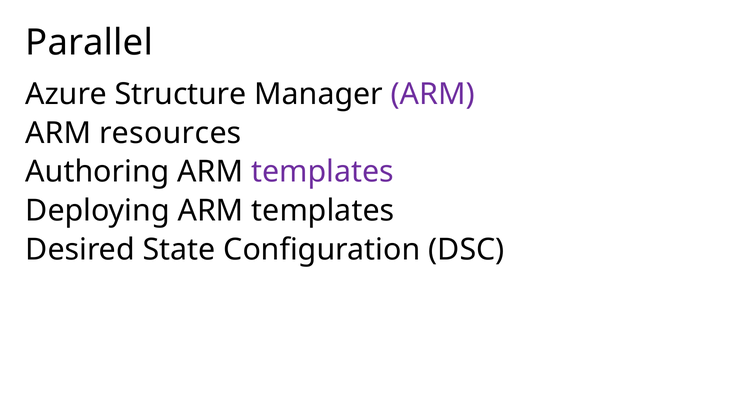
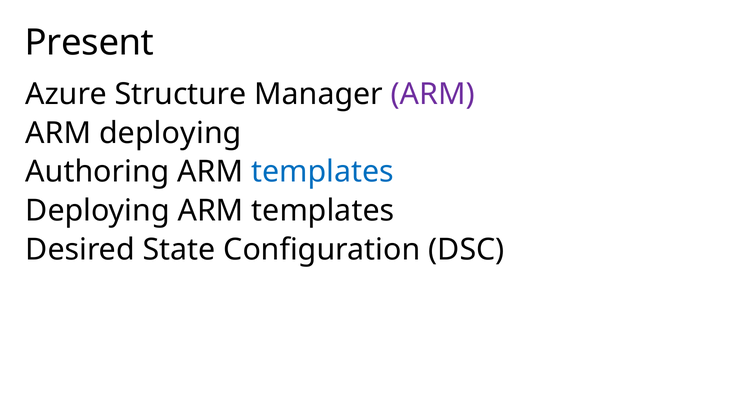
Parallel: Parallel -> Present
ARM resources: resources -> deploying
templates at (323, 172) colour: purple -> blue
